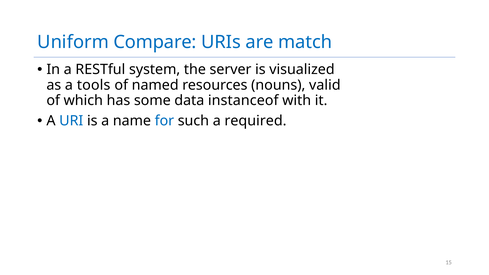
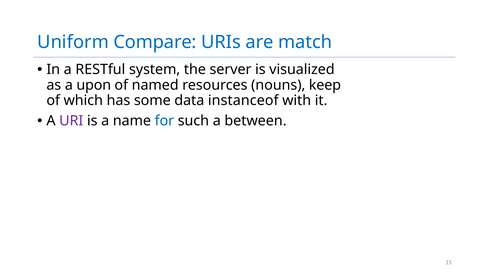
tools: tools -> upon
valid: valid -> keep
URI colour: blue -> purple
required: required -> between
